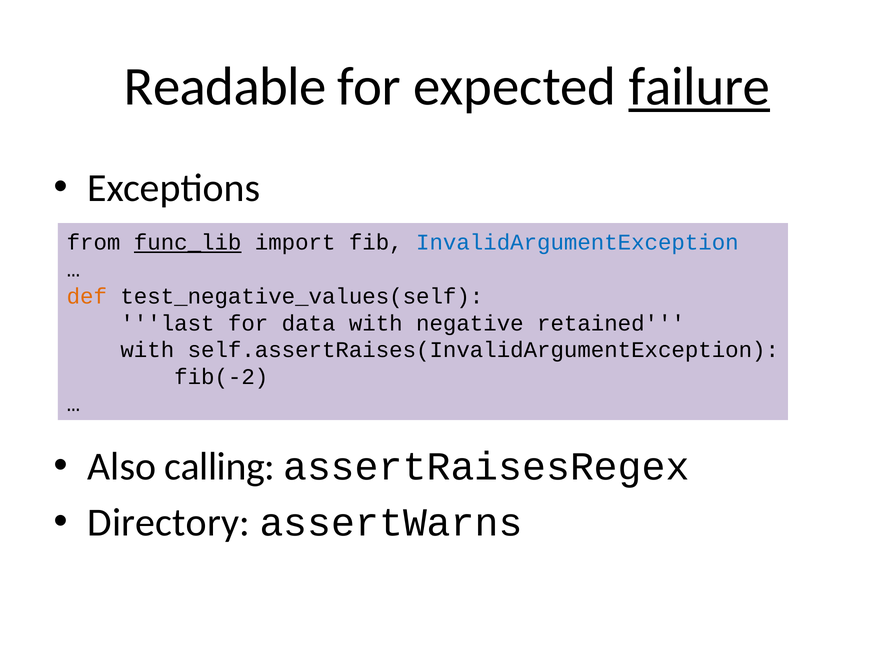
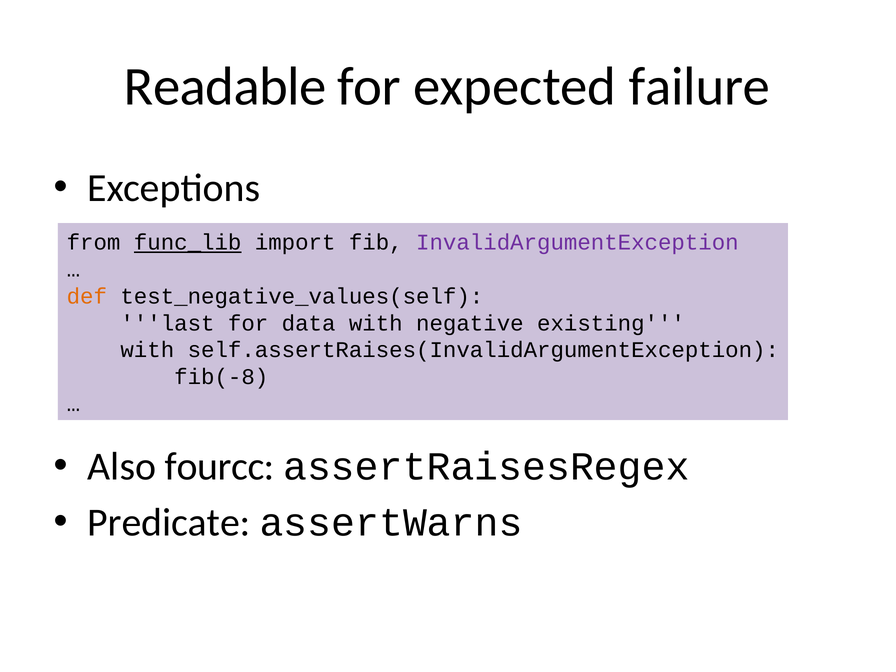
failure underline: present -> none
InvalidArgumentException colour: blue -> purple
retained: retained -> existing
fib(-2: fib(-2 -> fib(-8
calling: calling -> fourcc
Directory: Directory -> Predicate
